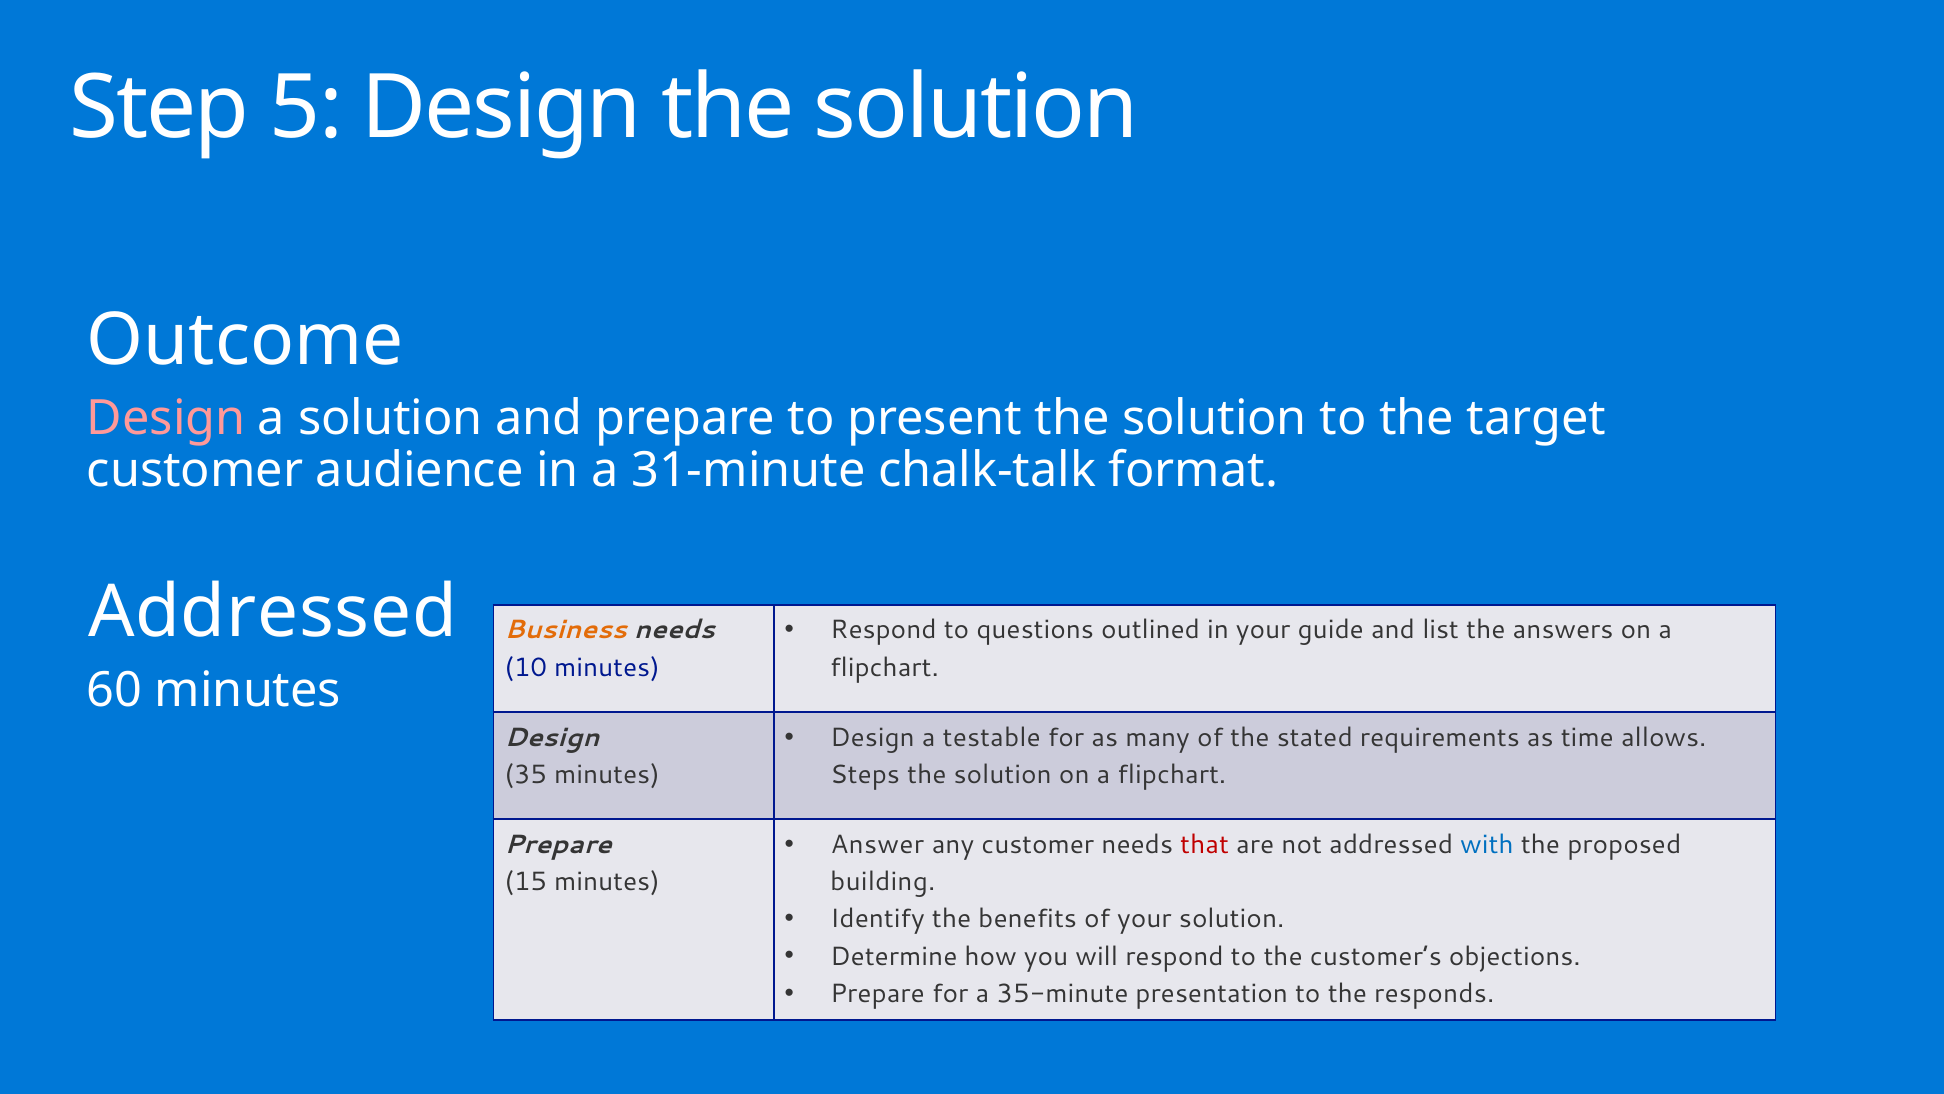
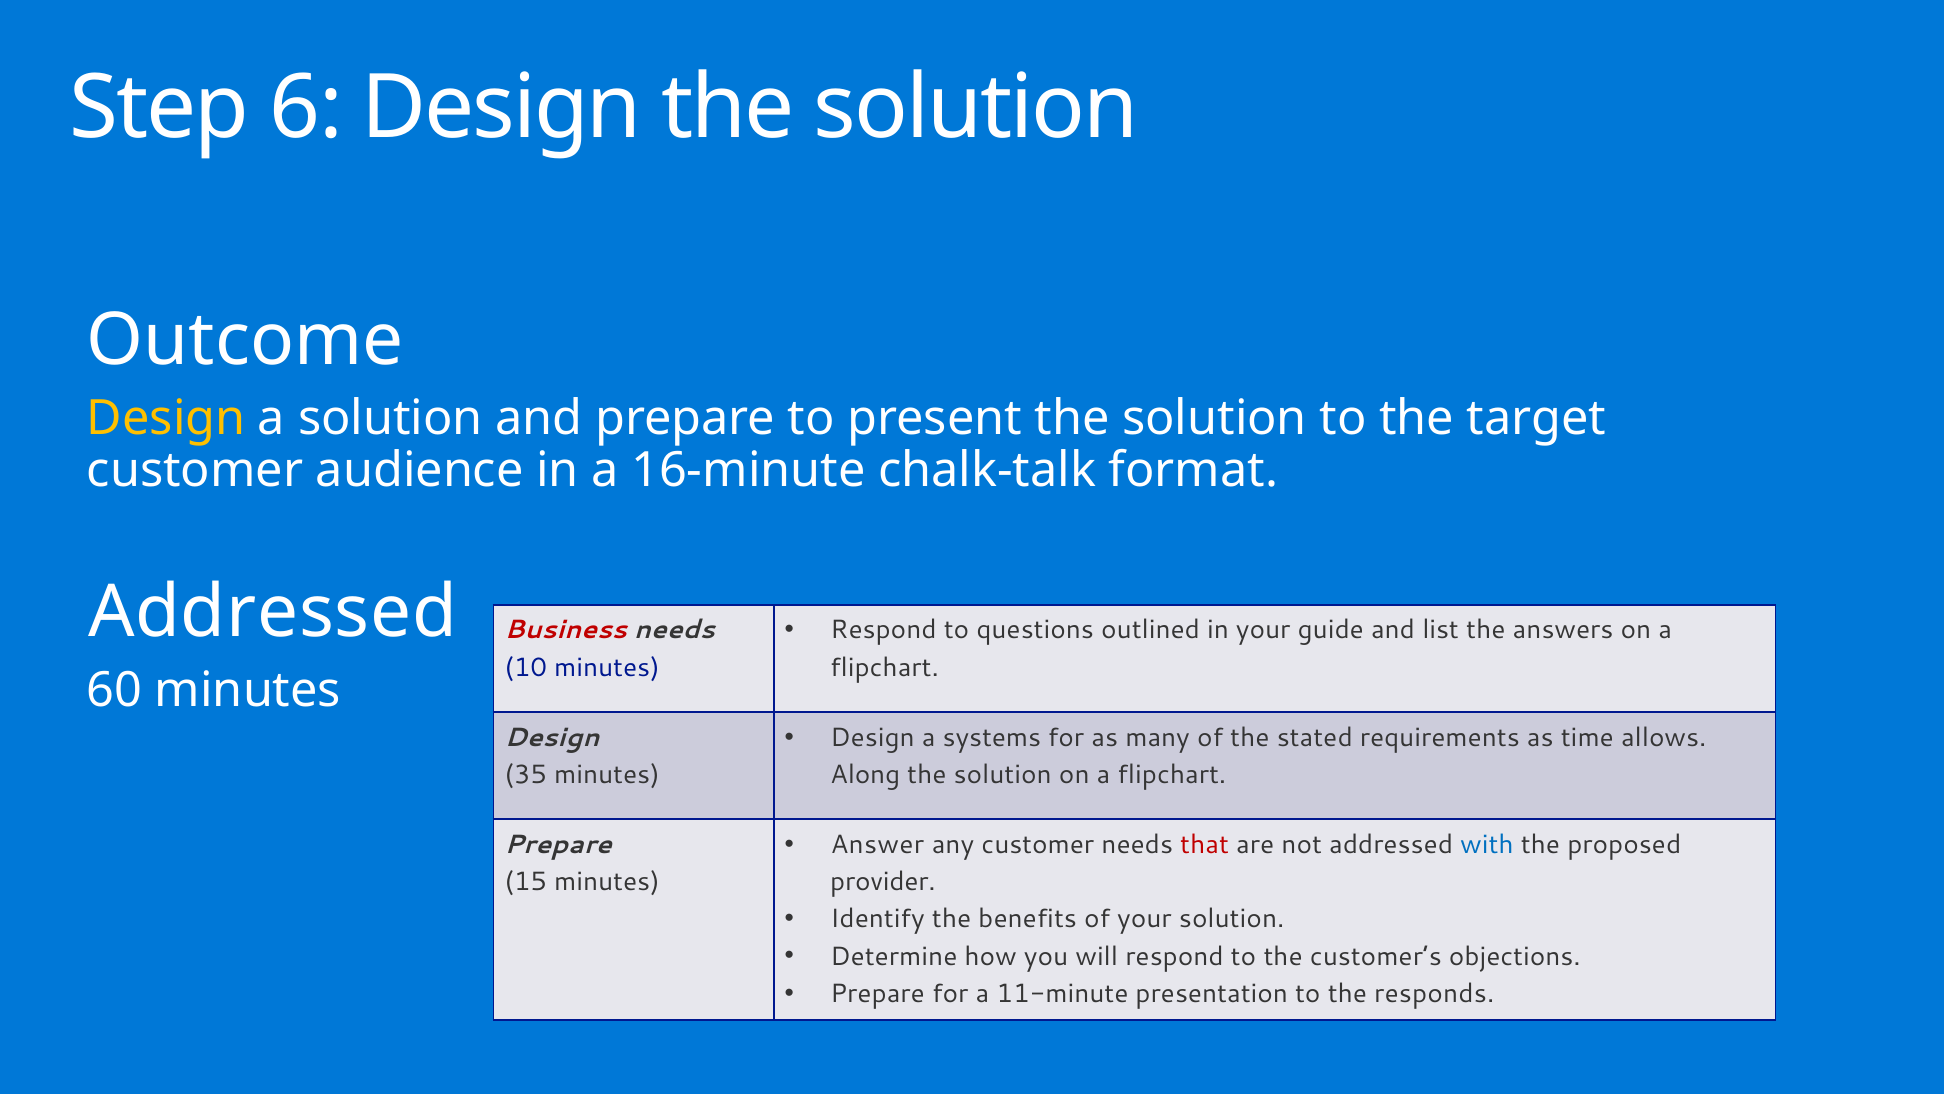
5: 5 -> 6
Design at (166, 418) colour: pink -> yellow
31-minute: 31-minute -> 16-minute
Business colour: orange -> red
testable: testable -> systems
Steps: Steps -> Along
building: building -> provider
35-minute: 35-minute -> 11-minute
